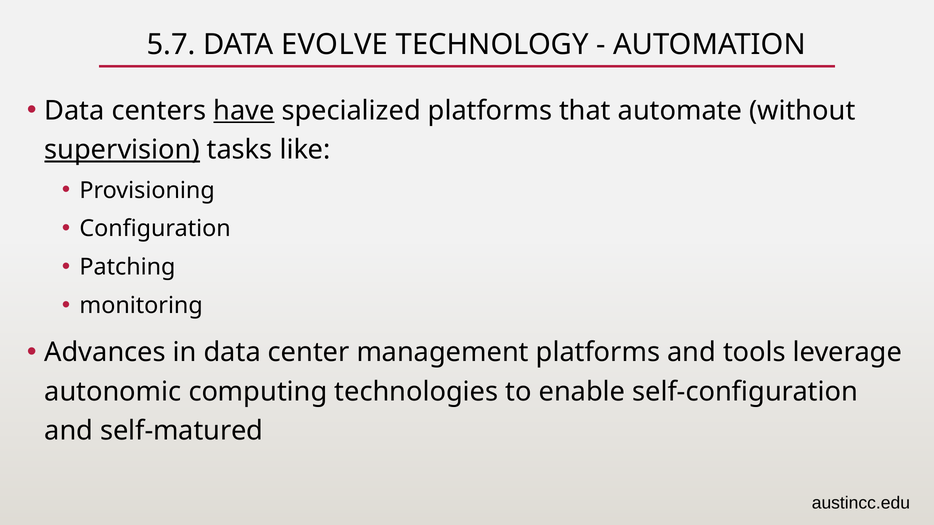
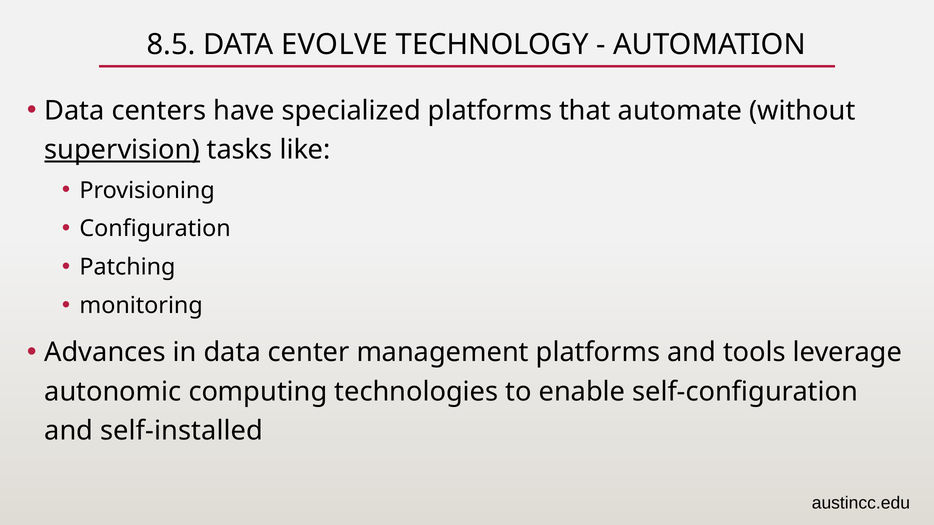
5.7: 5.7 -> 8.5
have underline: present -> none
self-matured: self-matured -> self-installed
